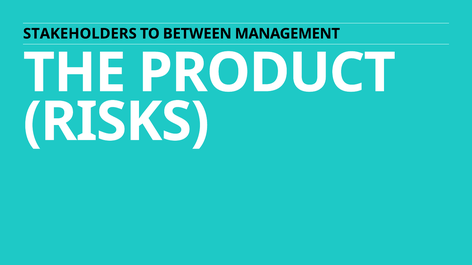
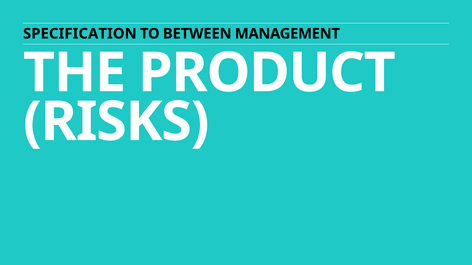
STAKEHOLDERS: STAKEHOLDERS -> SPECIFICATION
